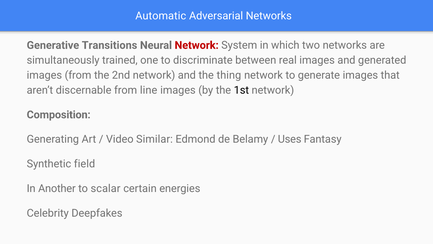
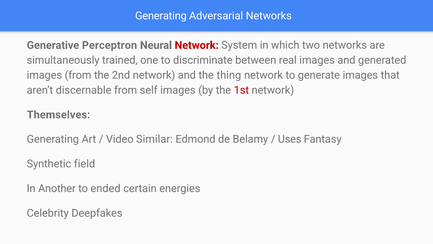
Automatic at (161, 16): Automatic -> Generating
Transitions: Transitions -> Perceptron
line: line -> self
1st colour: black -> red
Composition: Composition -> Themselves
scalar: scalar -> ended
